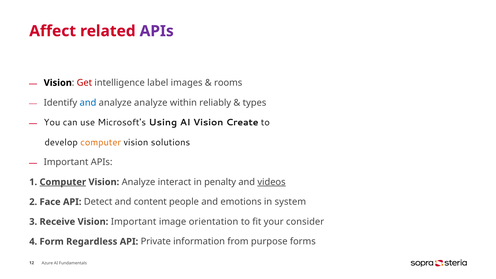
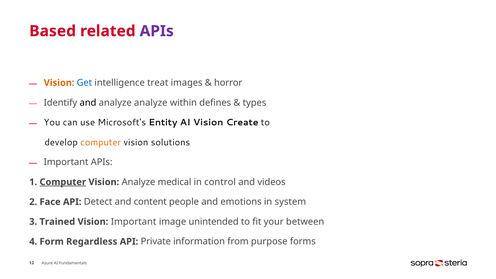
Affect: Affect -> Based
Vision at (58, 83) colour: black -> orange
Get colour: red -> blue
label: label -> treat
rooms: rooms -> horror
and at (88, 103) colour: blue -> black
reliably: reliably -> defines
Using: Using -> Entity
interact: interact -> medical
penalty: penalty -> control
videos underline: present -> none
Receive: Receive -> Trained
orientation: orientation -> unintended
consider: consider -> between
